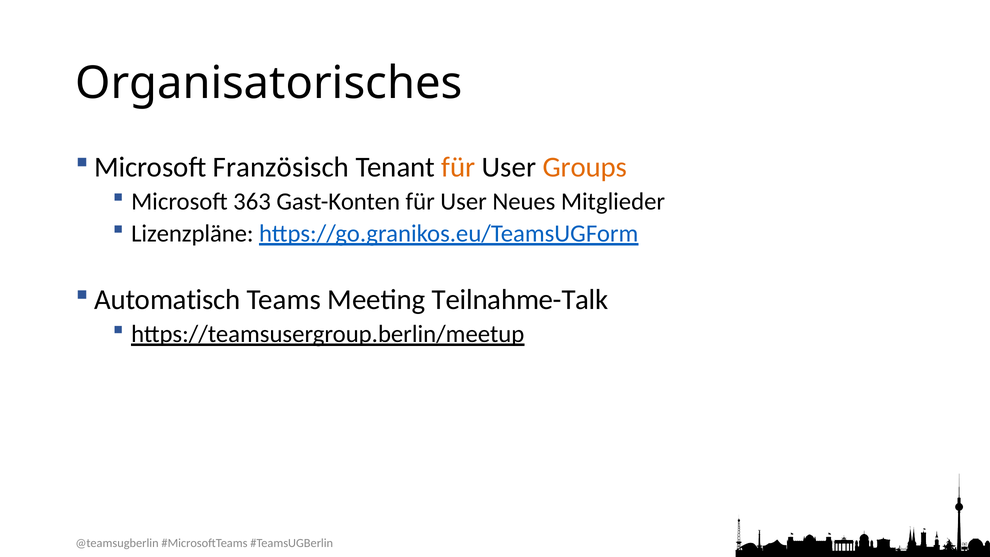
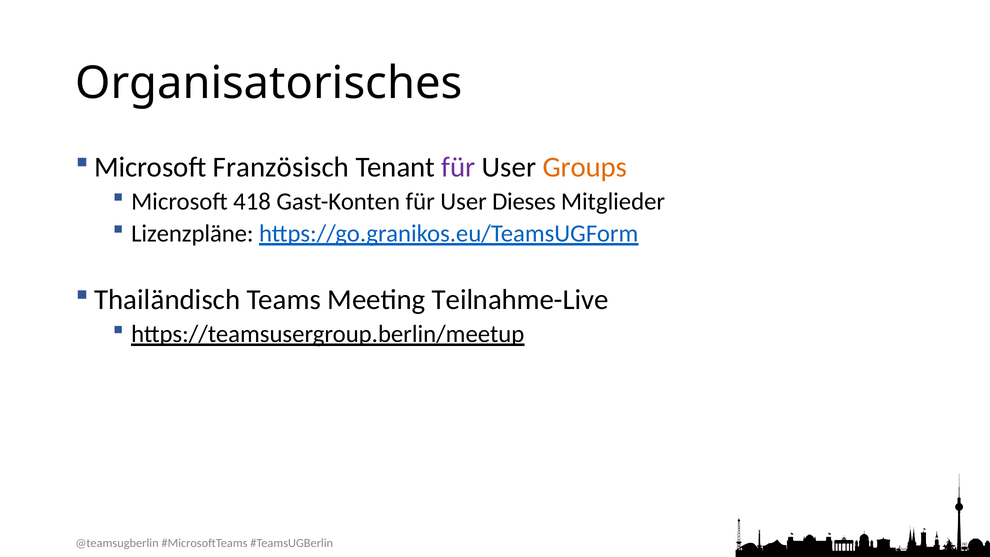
für at (458, 167) colour: orange -> purple
363: 363 -> 418
Neues: Neues -> Dieses
Automatisch: Automatisch -> Thailändisch
Teilnahme-Talk: Teilnahme-Talk -> Teilnahme-Live
